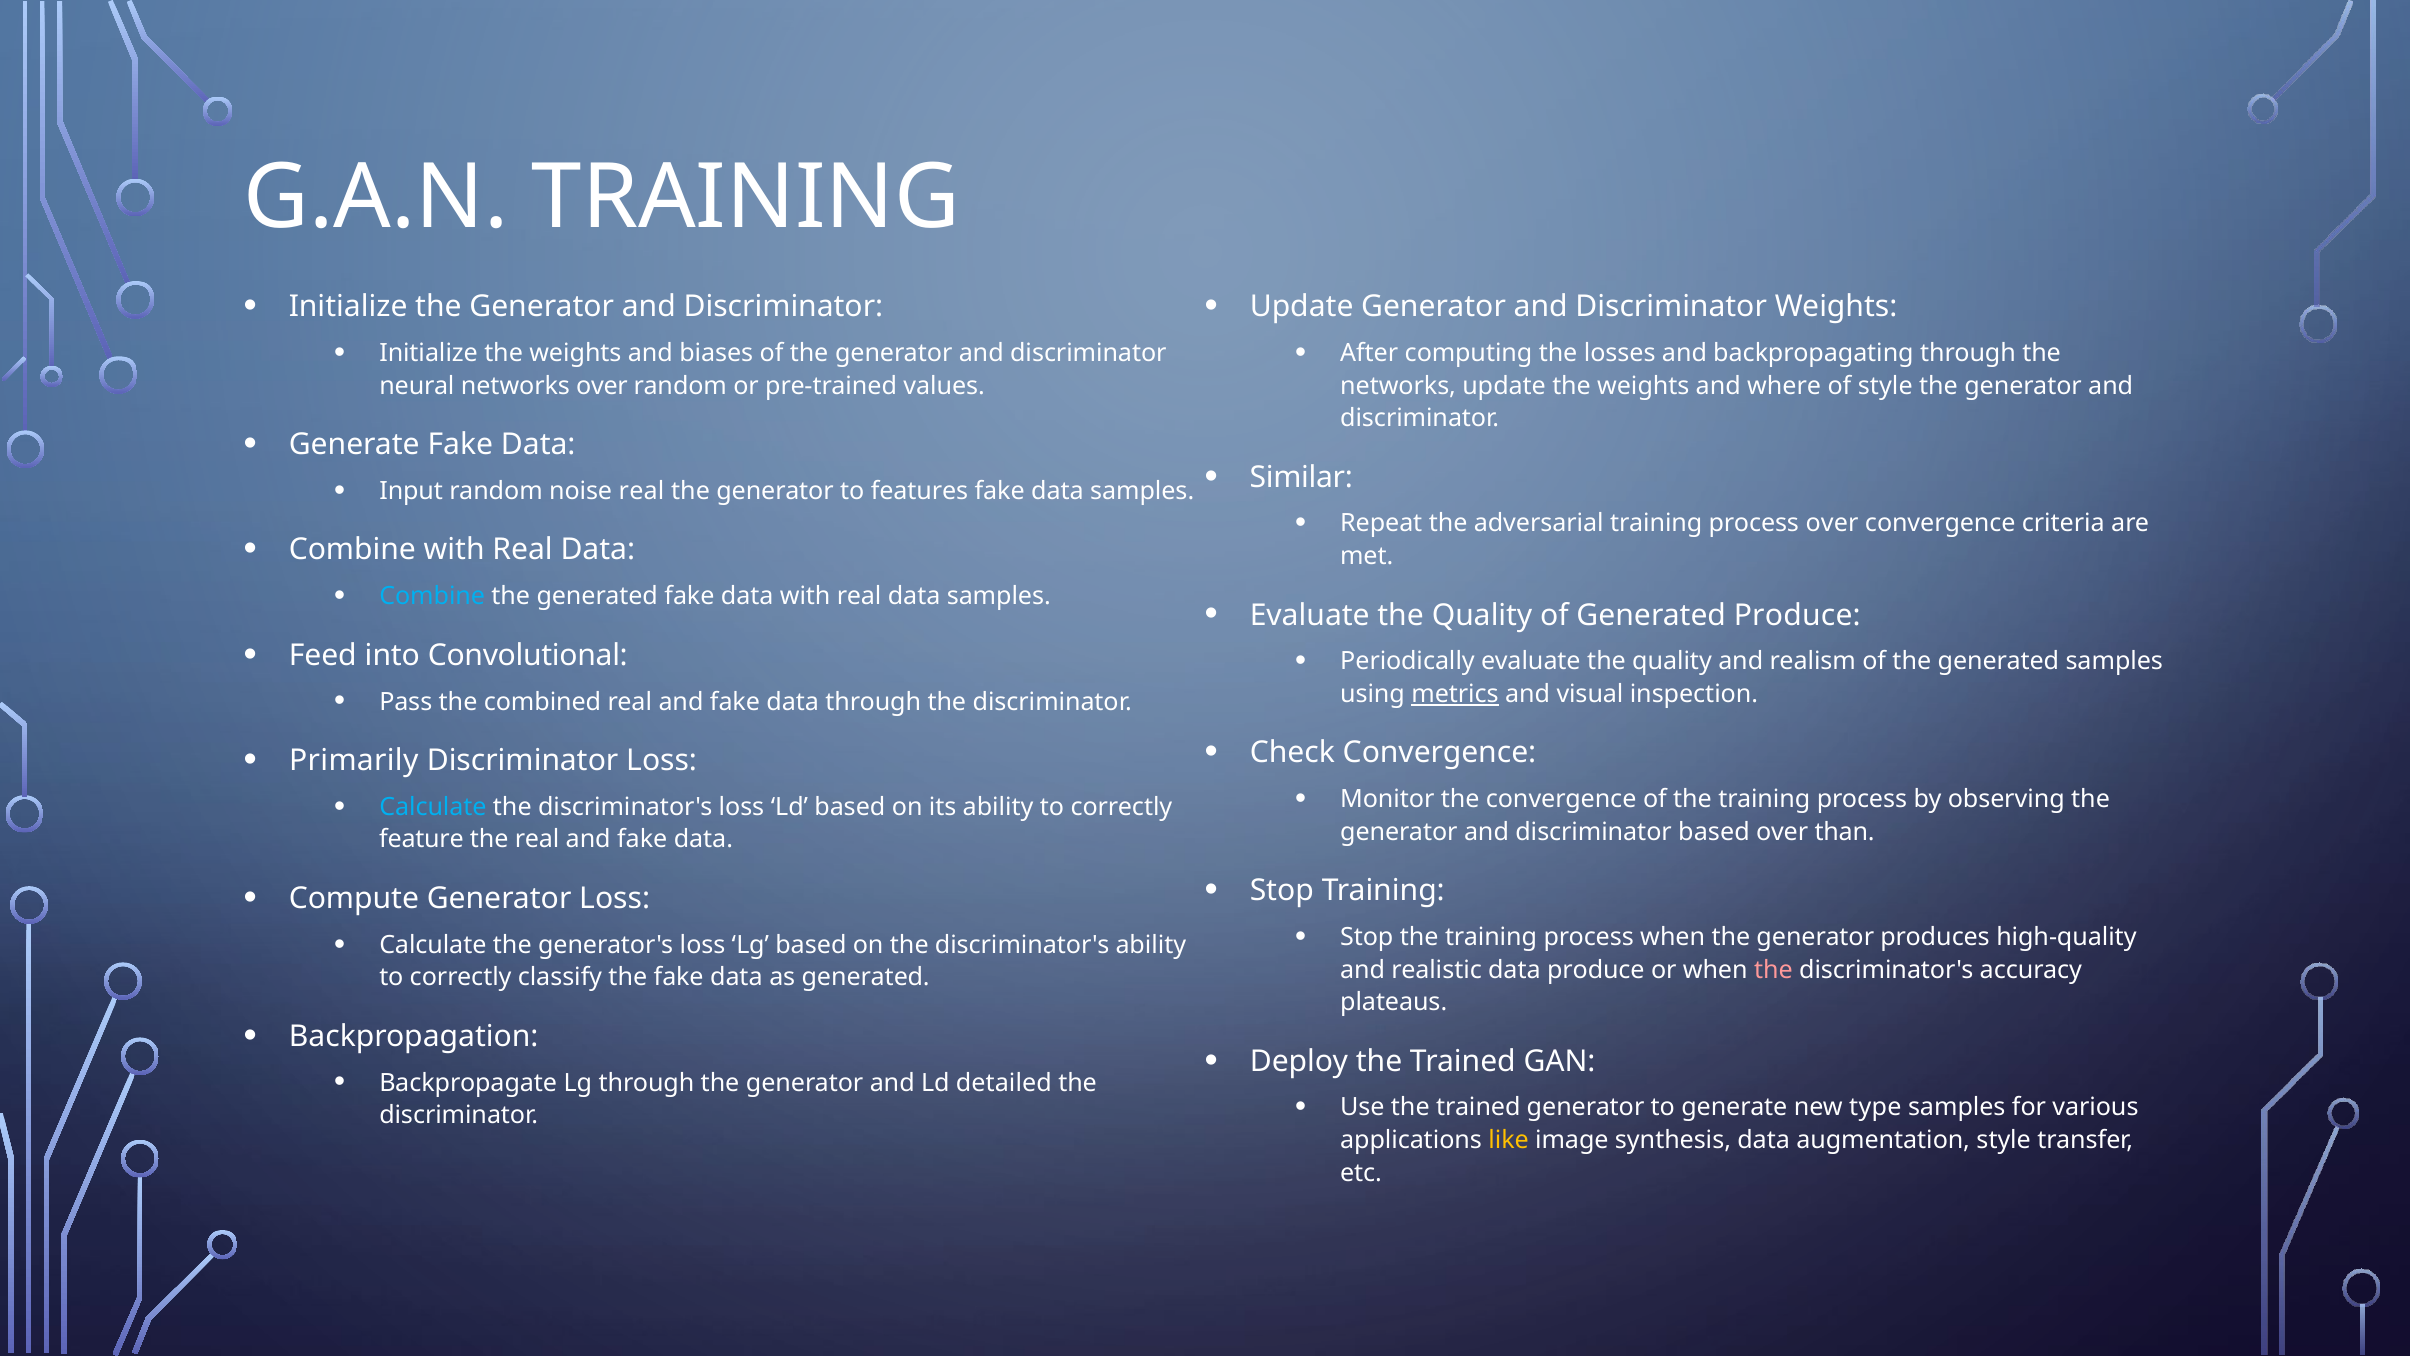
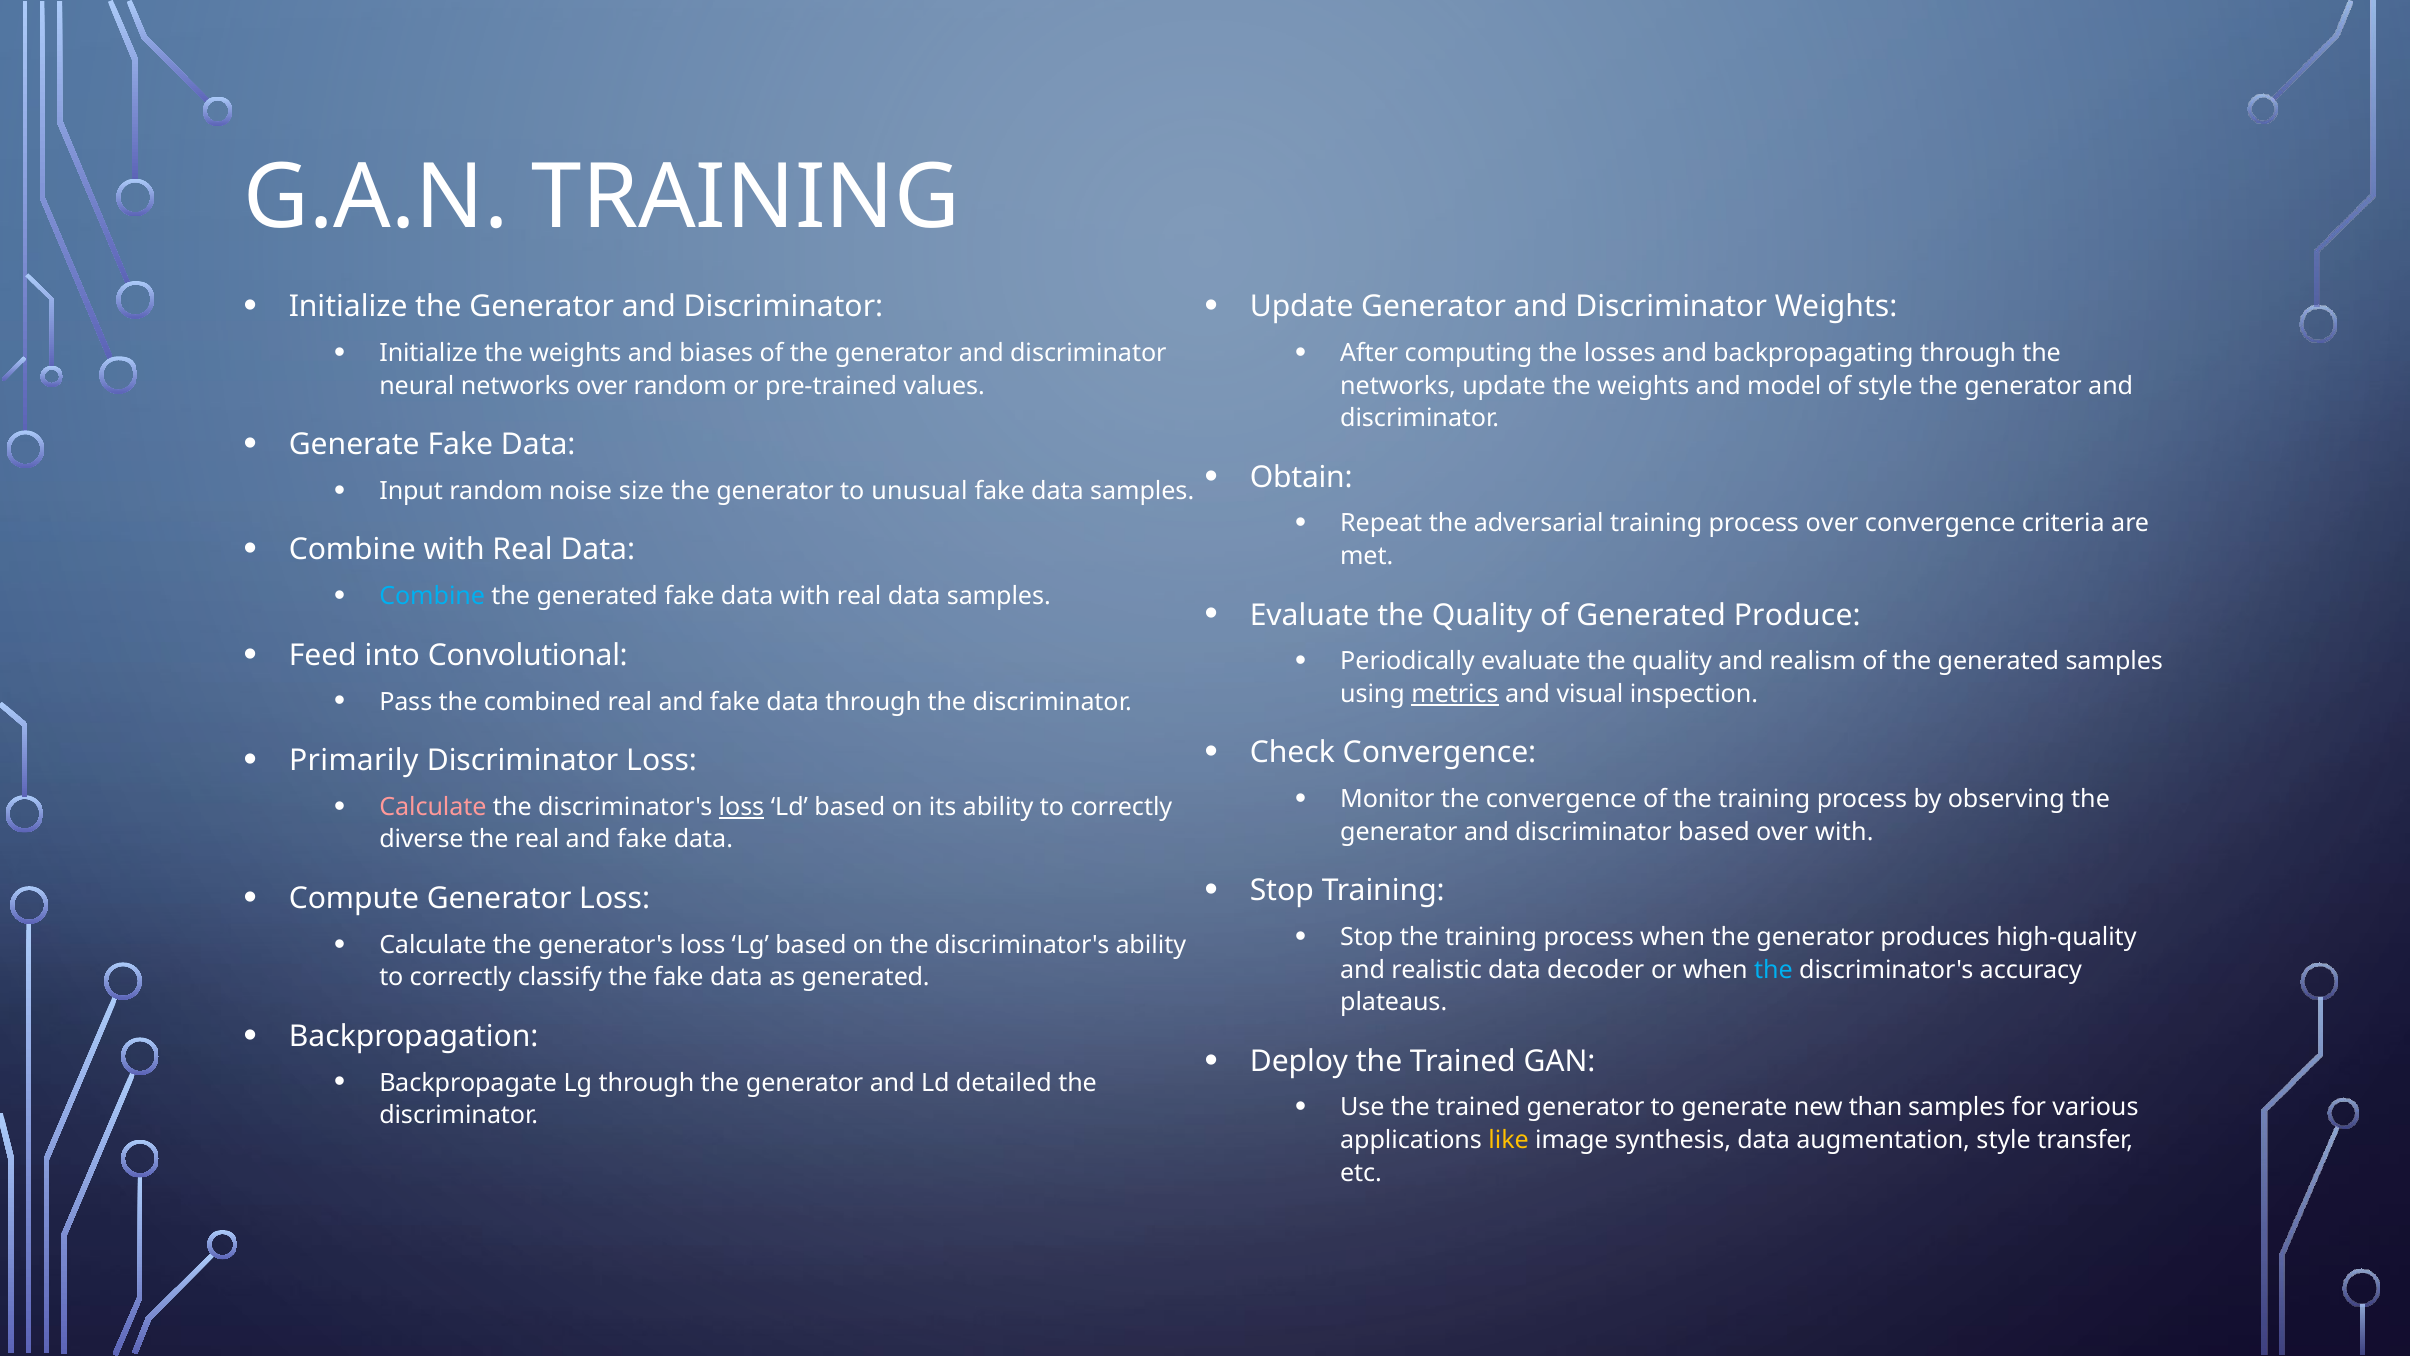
where: where -> model
Similar: Similar -> Obtain
noise real: real -> size
features: features -> unusual
Calculate at (433, 807) colour: light blue -> pink
loss at (742, 807) underline: none -> present
over than: than -> with
feature: feature -> diverse
data produce: produce -> decoder
the at (1773, 970) colour: pink -> light blue
type: type -> than
